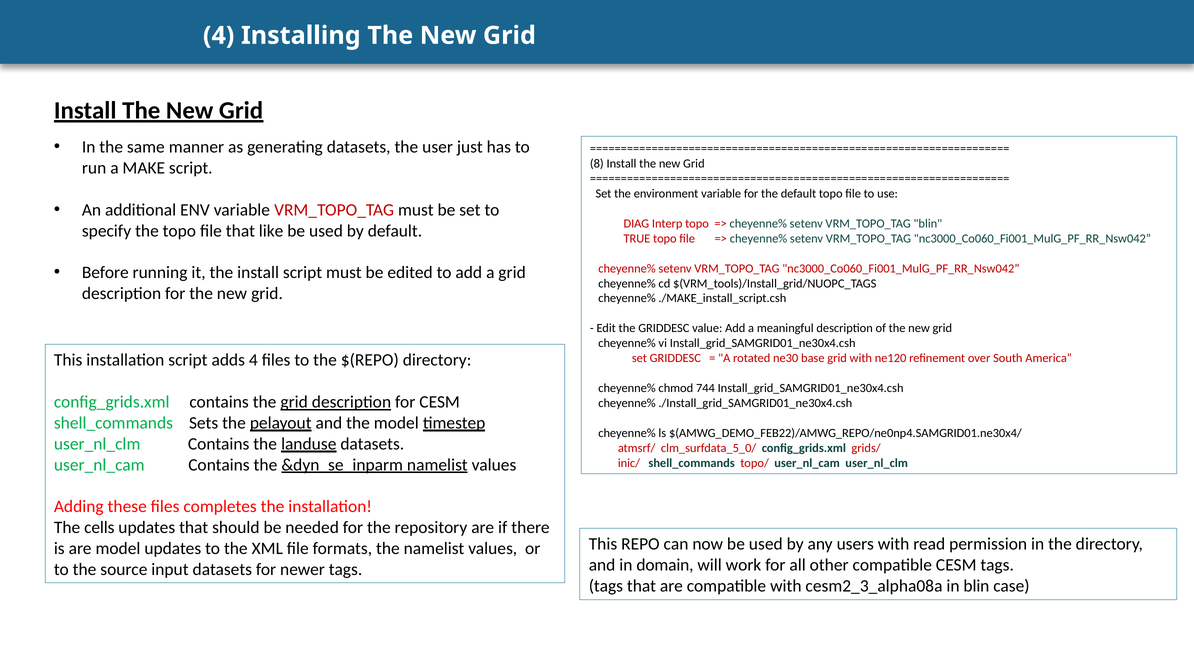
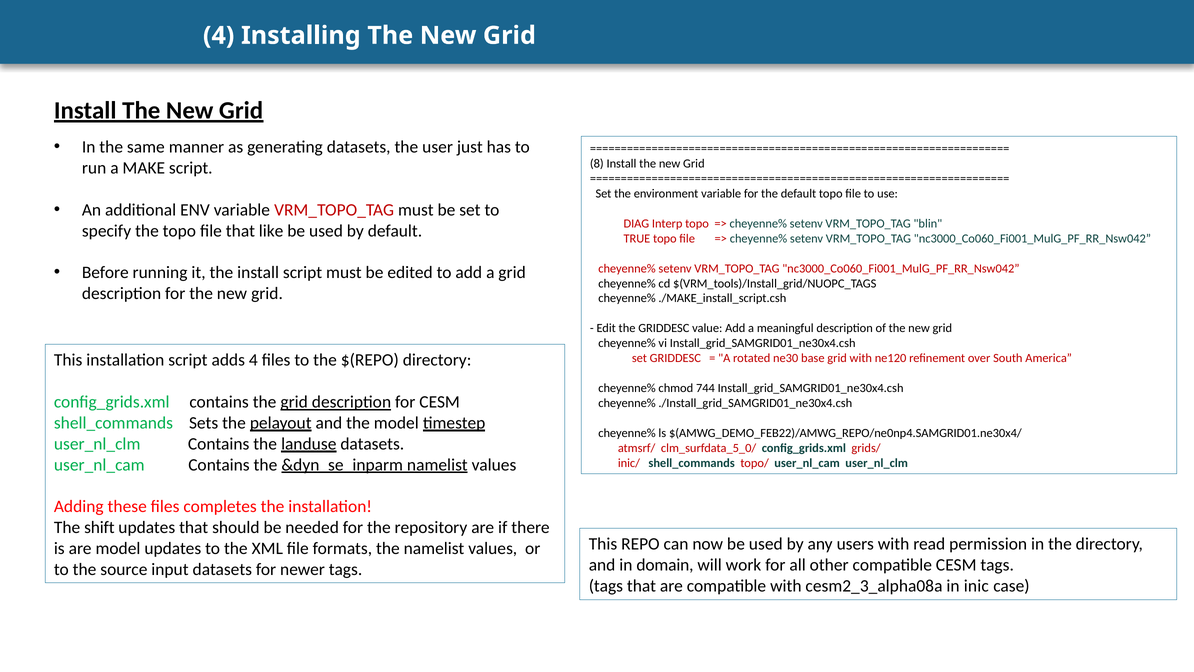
cells: cells -> shift
in blin: blin -> inic
